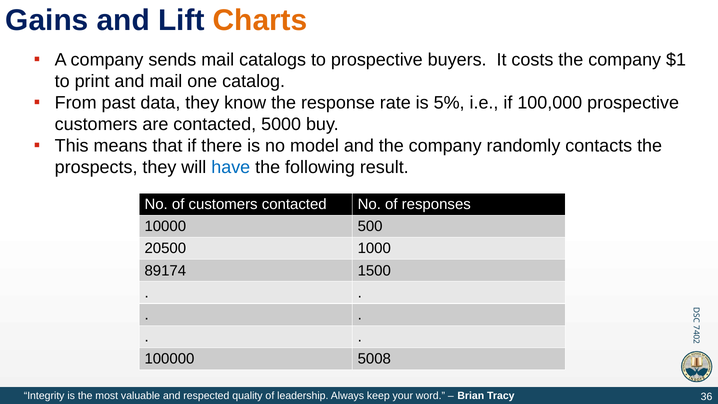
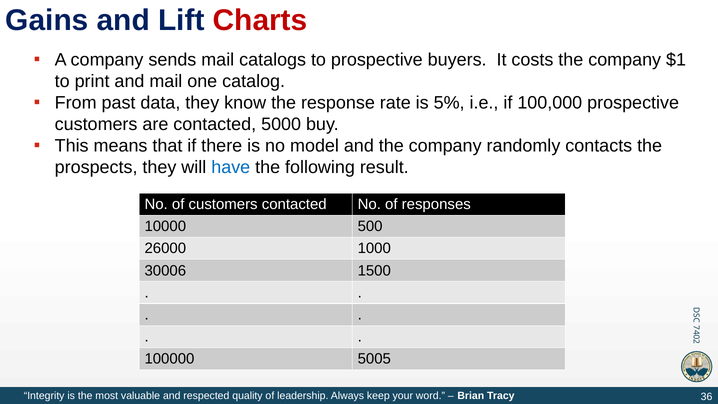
Charts colour: orange -> red
20500: 20500 -> 26000
89174: 89174 -> 30006
5008: 5008 -> 5005
